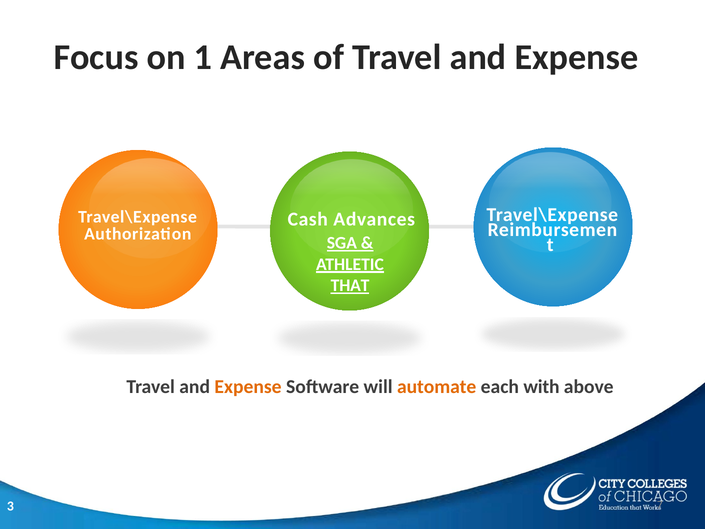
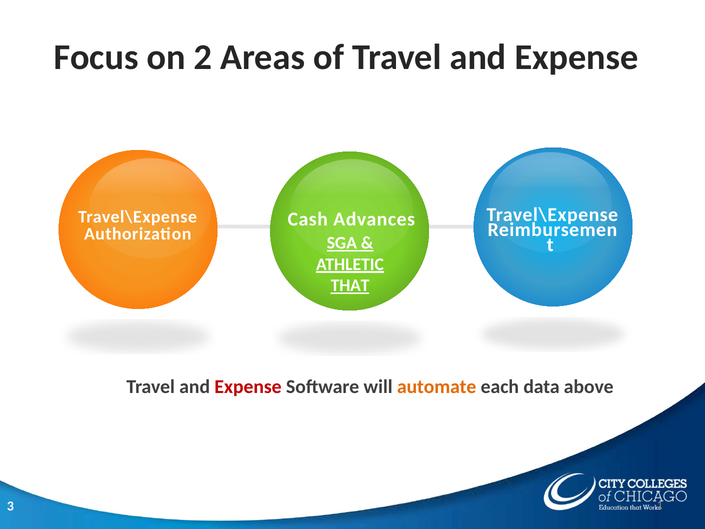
1: 1 -> 2
Expense at (248, 387) colour: orange -> red
with: with -> data
7: 7 -> 1
